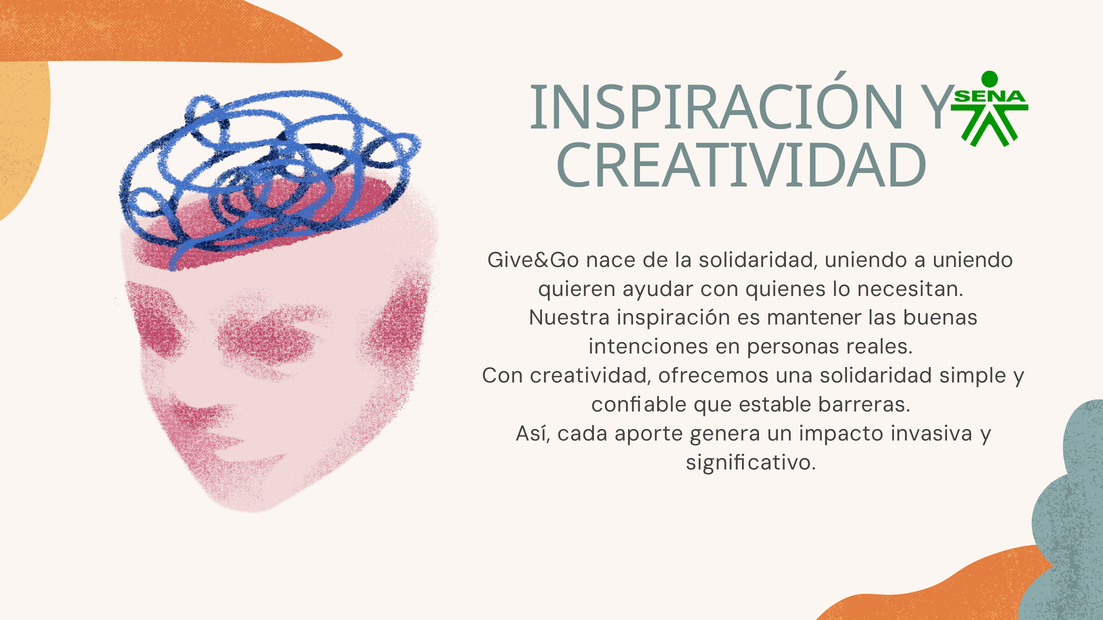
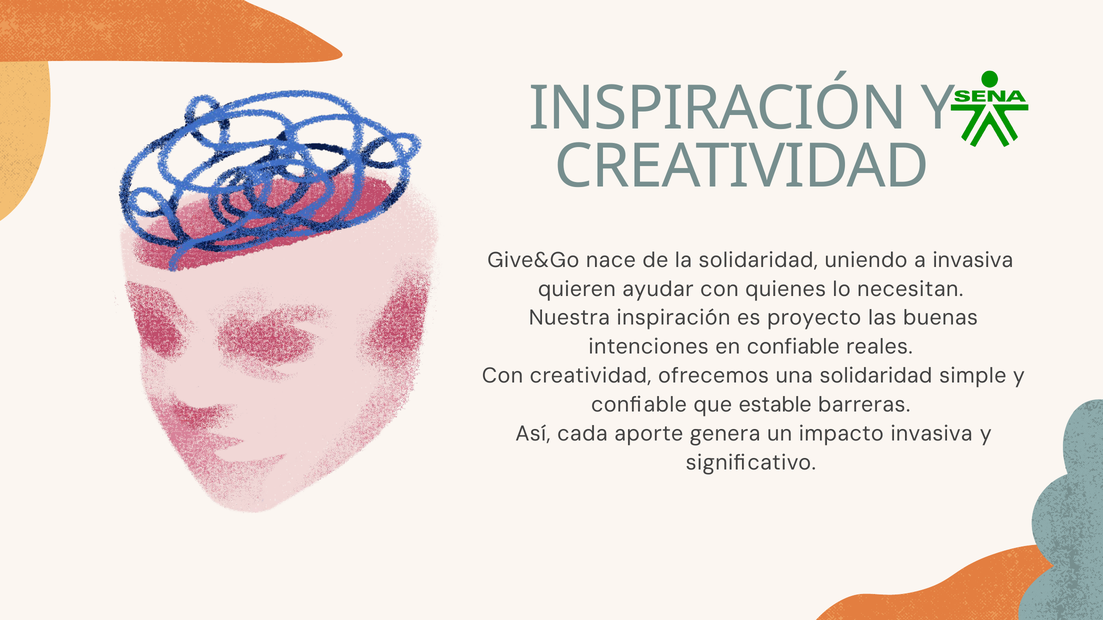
a uniendo: uniendo -> invasiva
mantener: mantener -> proyecto
en personas: personas -> confiable
